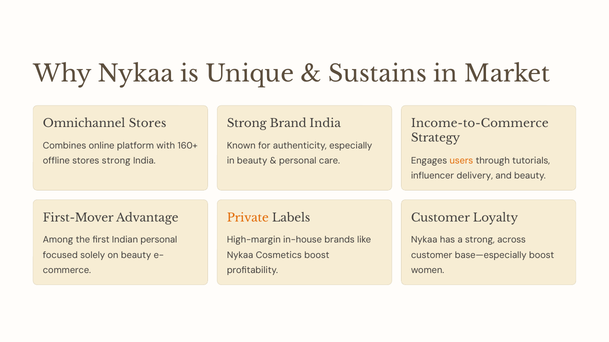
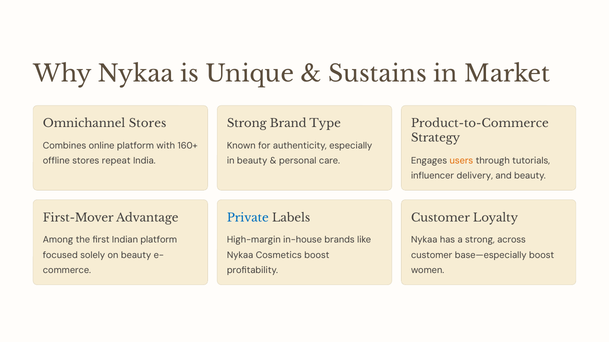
Brand India: India -> Type
Income-to-Commerce: Income-to-Commerce -> Product-to-Commerce
stores strong: strong -> repeat
Private colour: orange -> blue
Indian personal: personal -> platform
